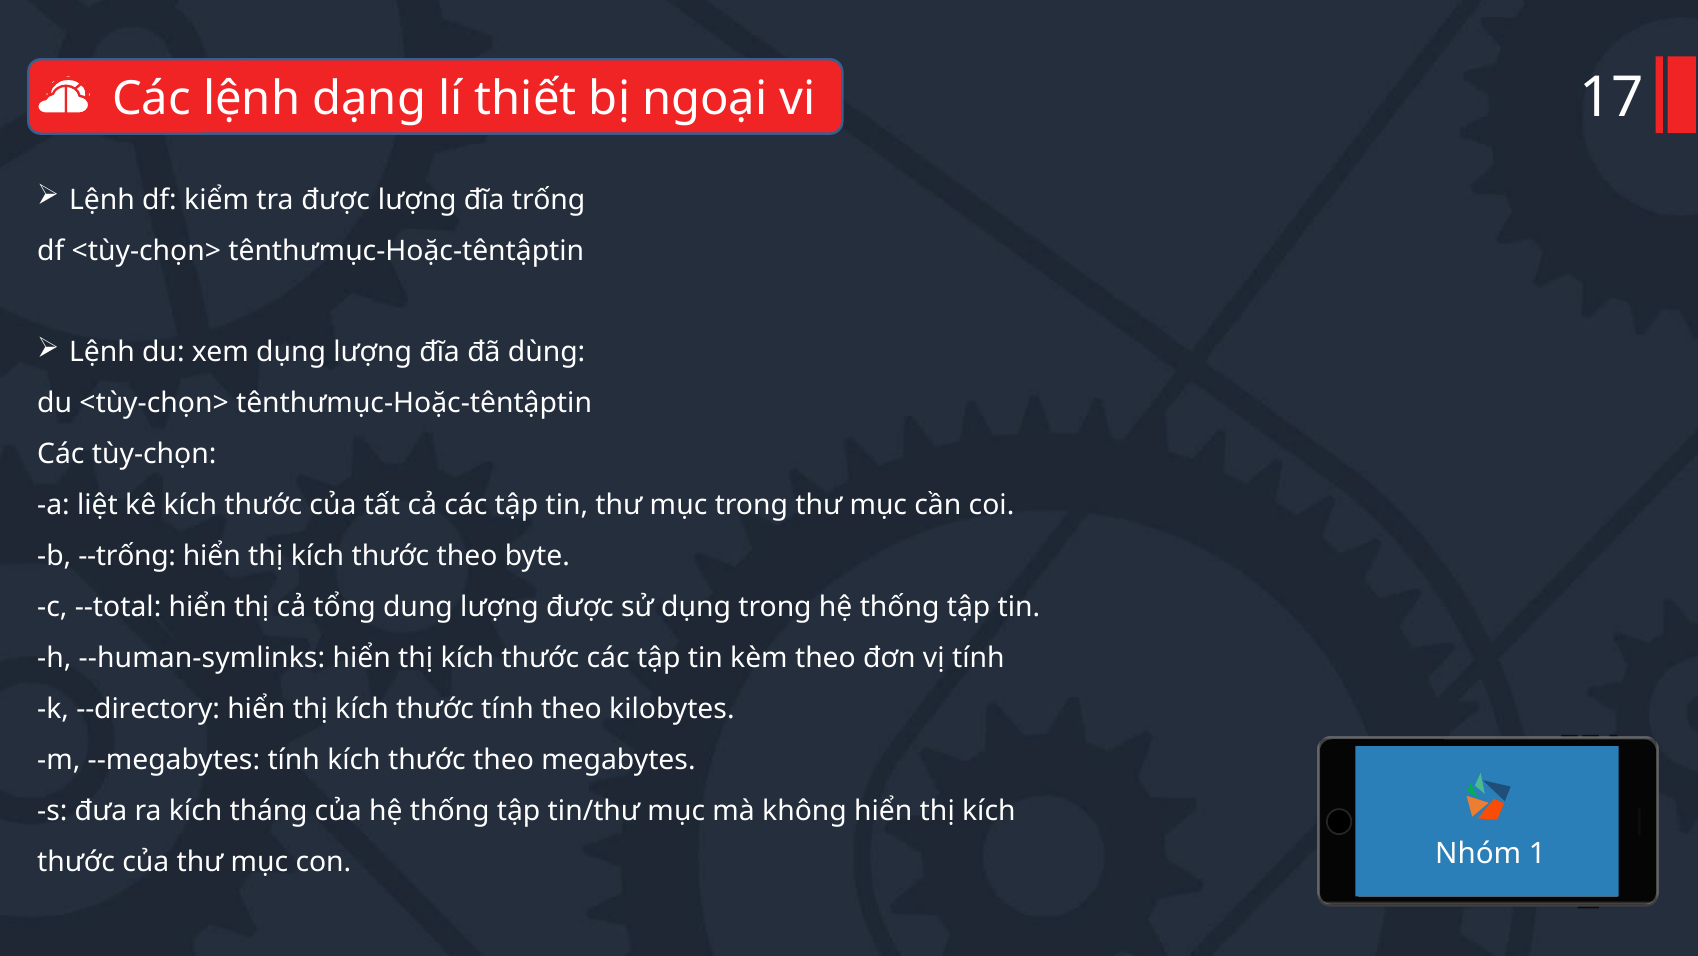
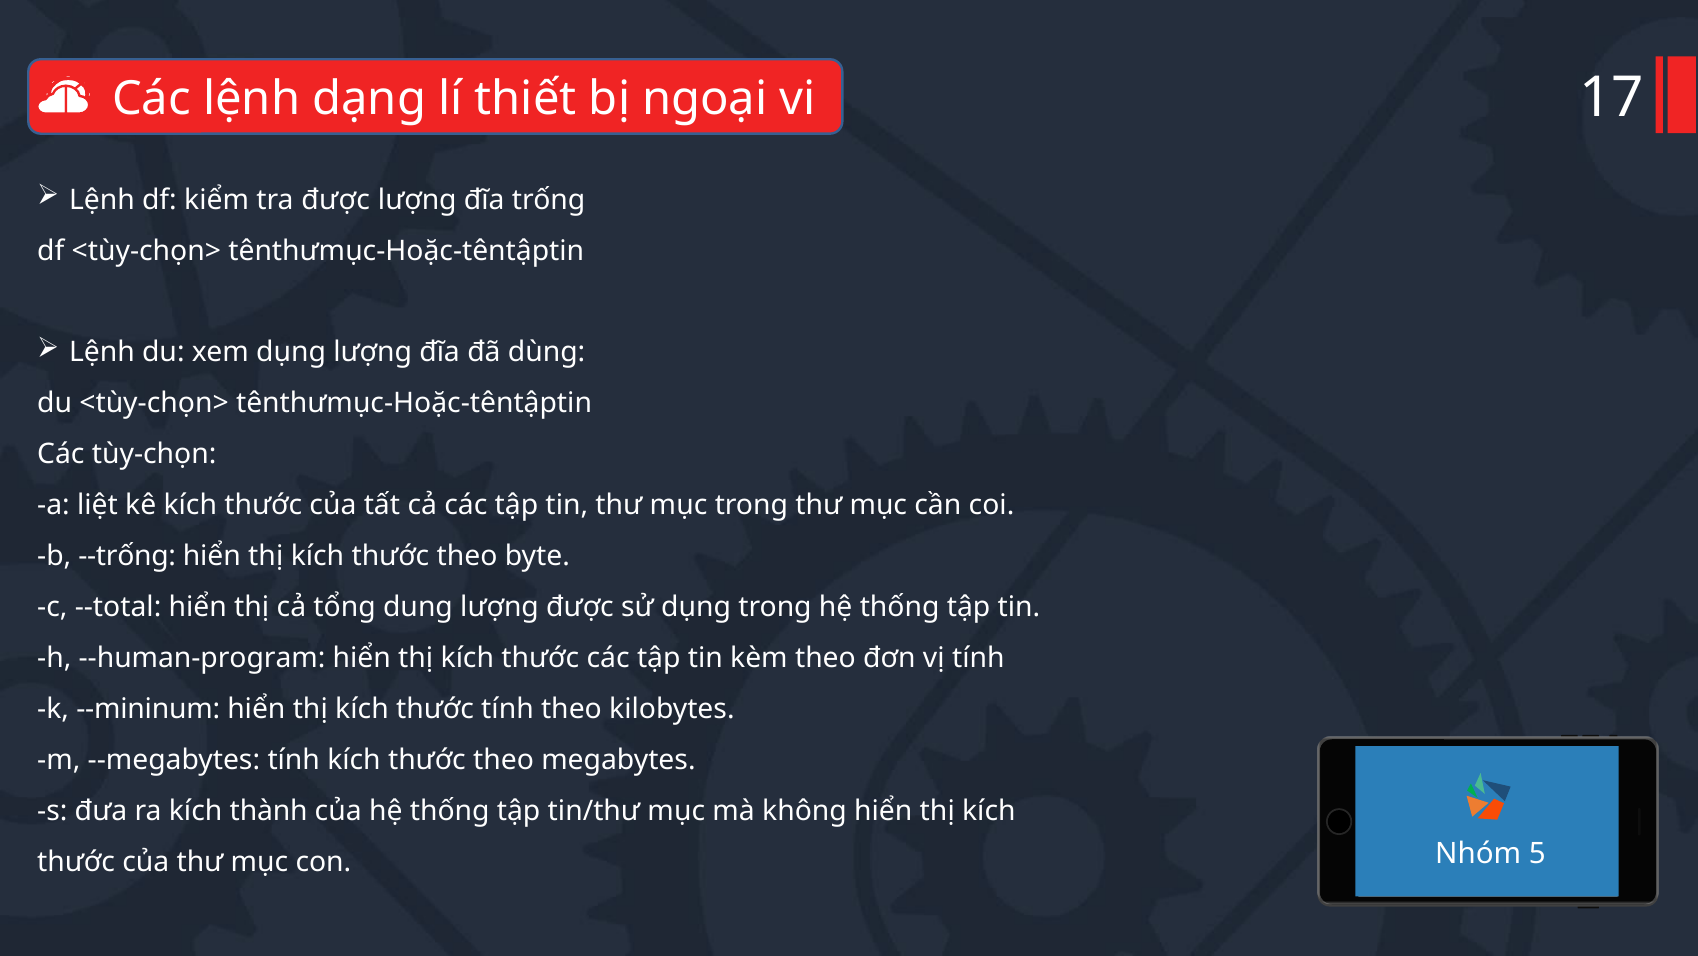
--human-symlinks: --human-symlinks -> --human-program
--directory: --directory -> --mininum
tháng: tháng -> thành
1: 1 -> 5
